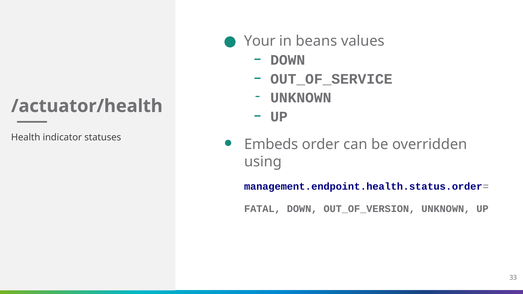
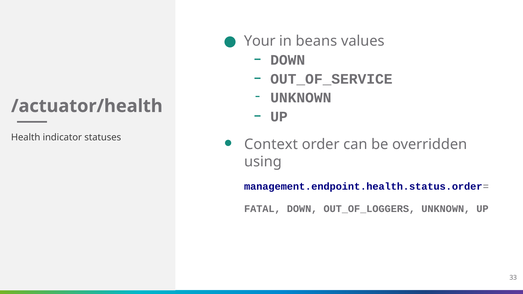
Embeds: Embeds -> Context
OUT_OF_VERSION: OUT_OF_VERSION -> OUT_OF_LOGGERS
